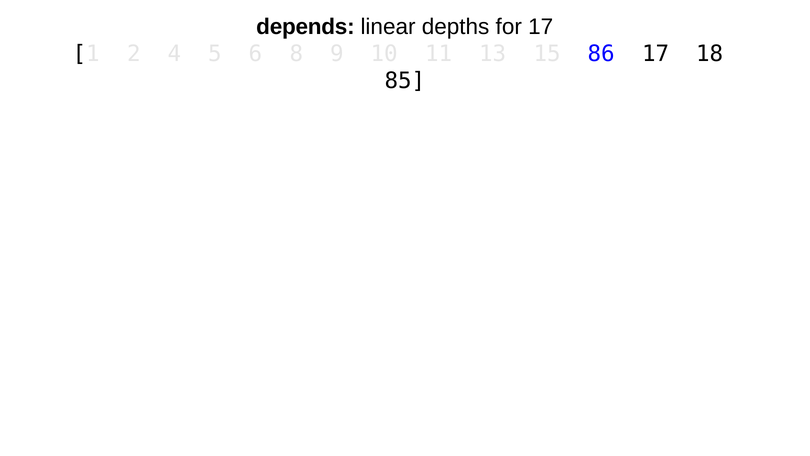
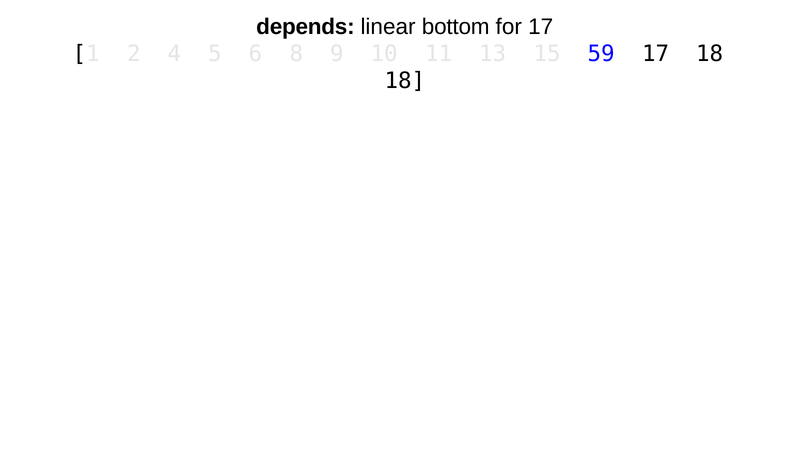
depths: depths -> bottom
86: 86 -> 59
85 at (405, 81): 85 -> 18
